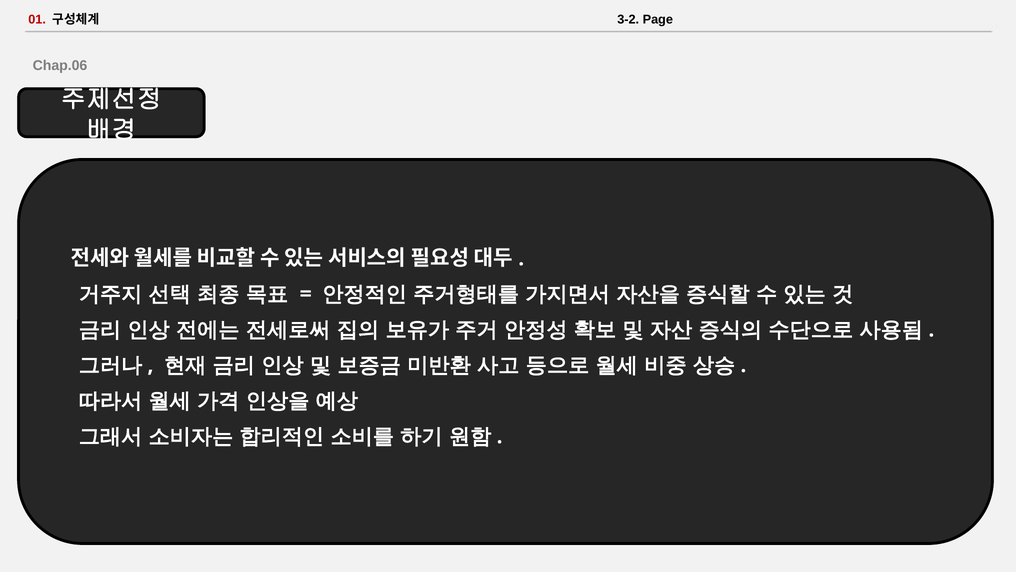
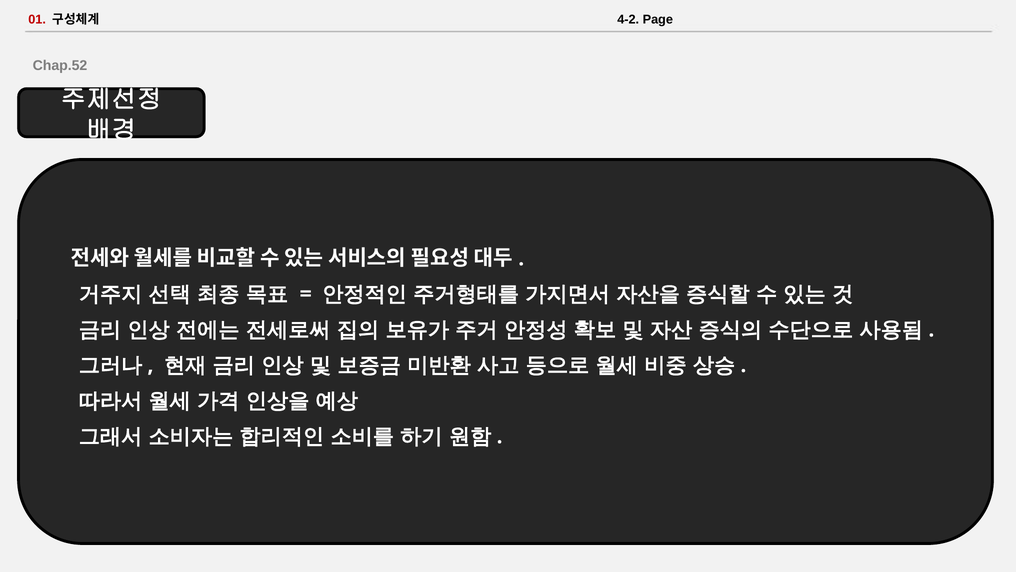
3-2: 3-2 -> 4-2
Chap.06: Chap.06 -> Chap.52
